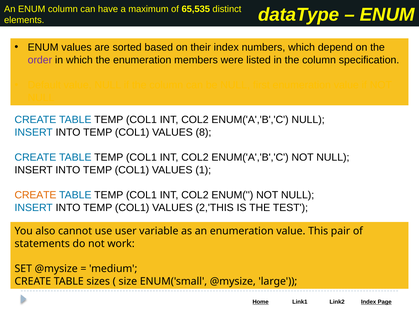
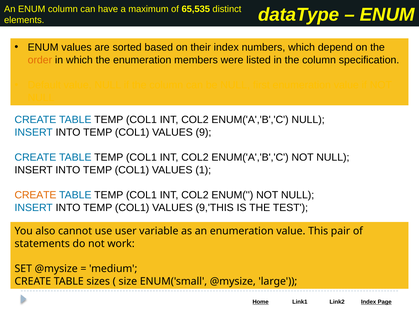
order colour: purple -> orange
8: 8 -> 9
2,'THIS: 2,'THIS -> 9,'THIS
